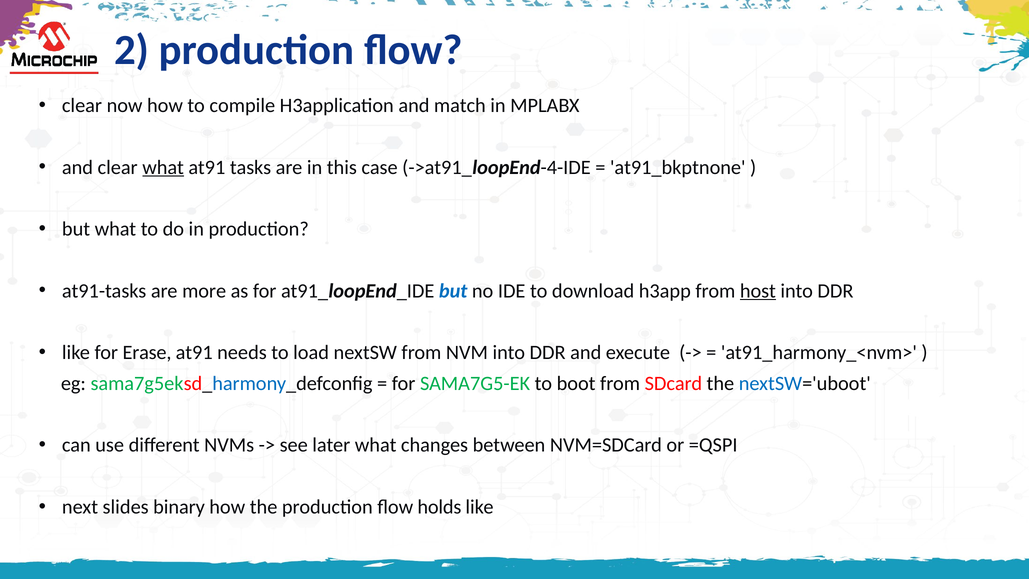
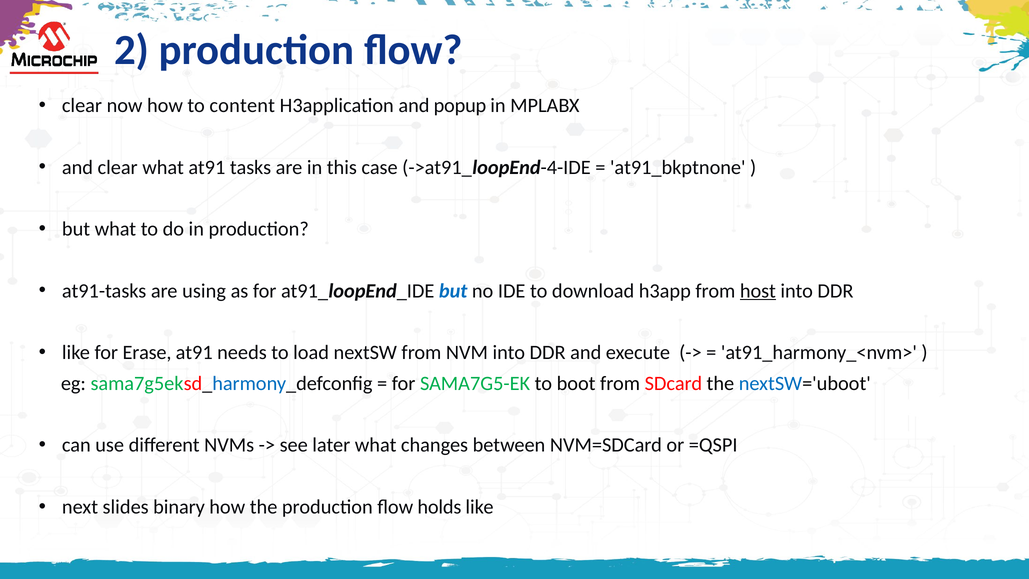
compile: compile -> content
match: match -> popup
what at (163, 167) underline: present -> none
more: more -> using
